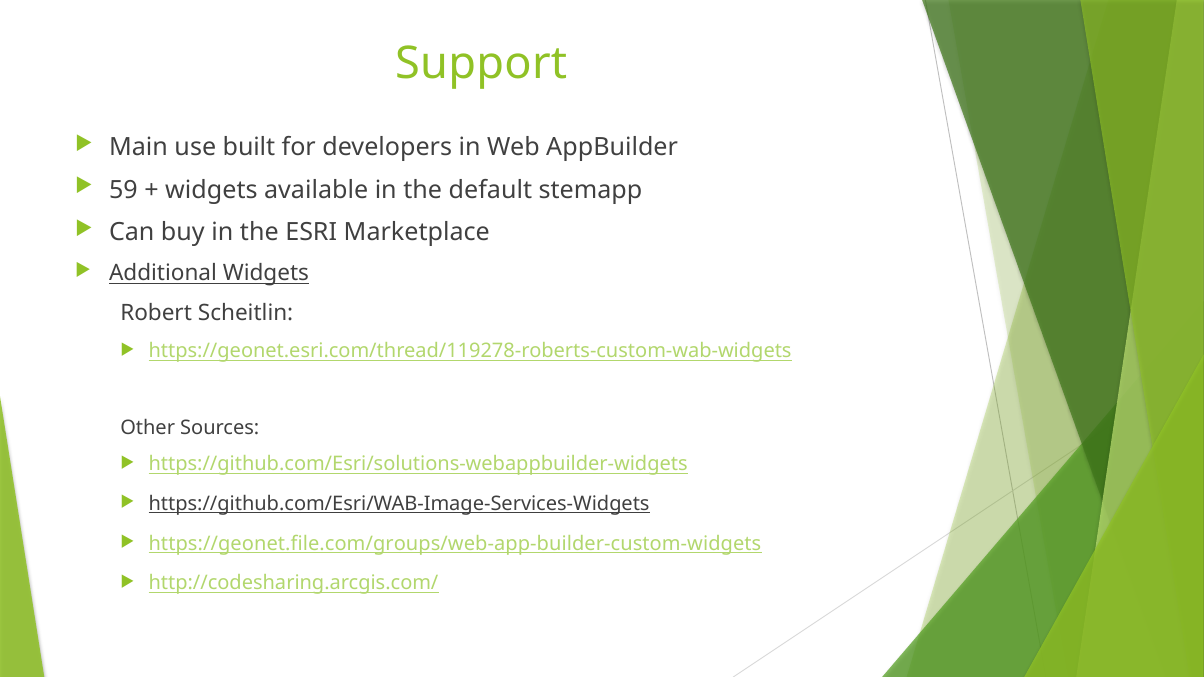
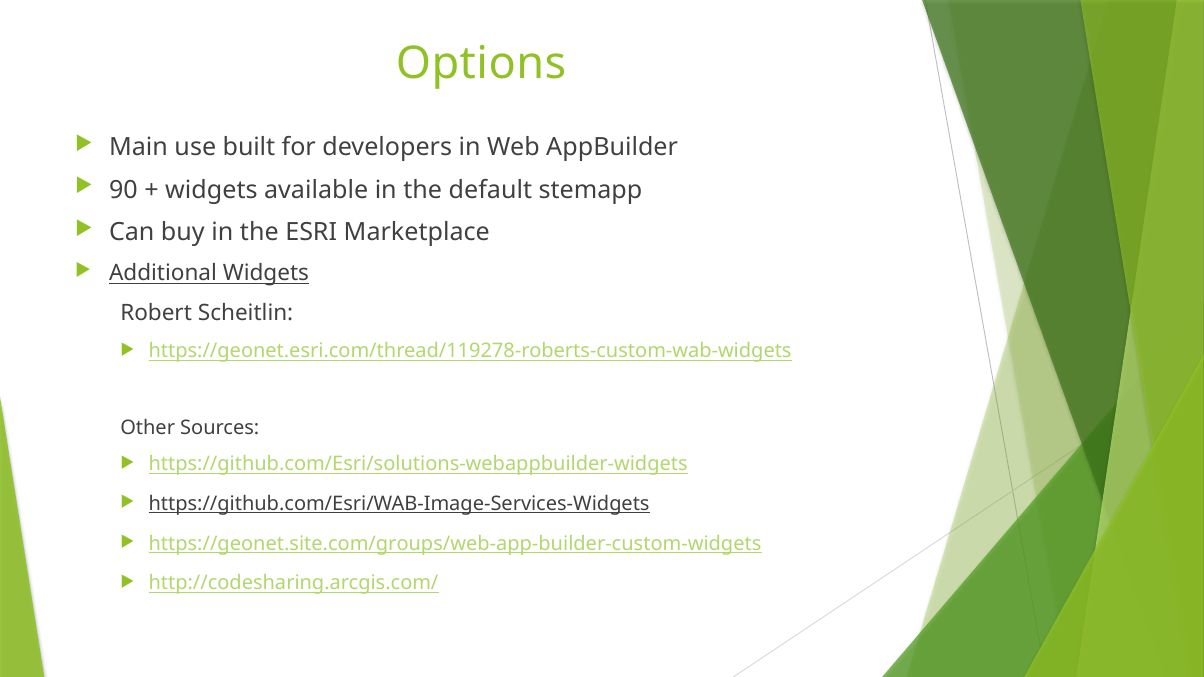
Support: Support -> Options
59: 59 -> 90
https://geonet.file.com/groups/web-app-builder-custom-widgets: https://geonet.file.com/groups/web-app-builder-custom-widgets -> https://geonet.site.com/groups/web-app-builder-custom-widgets
